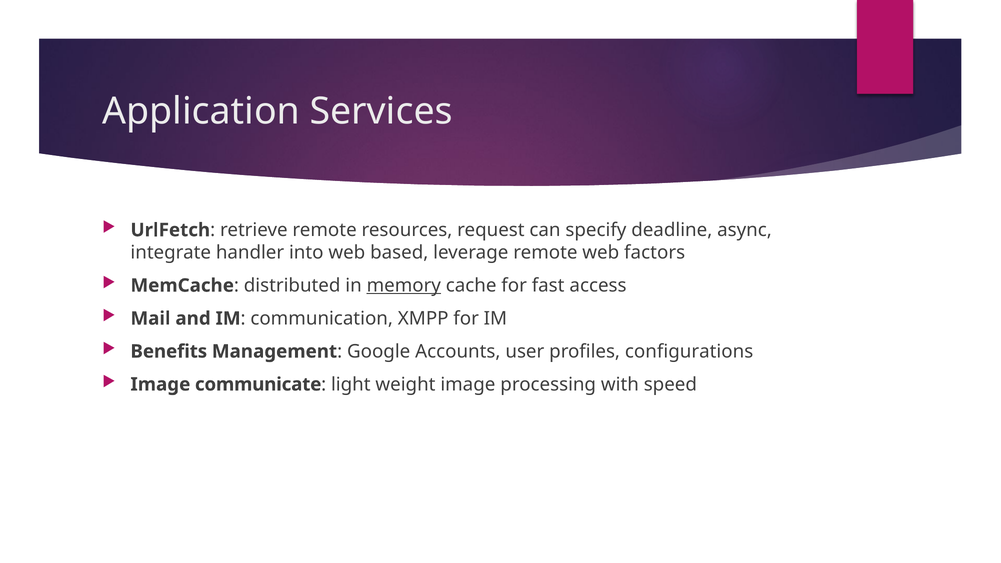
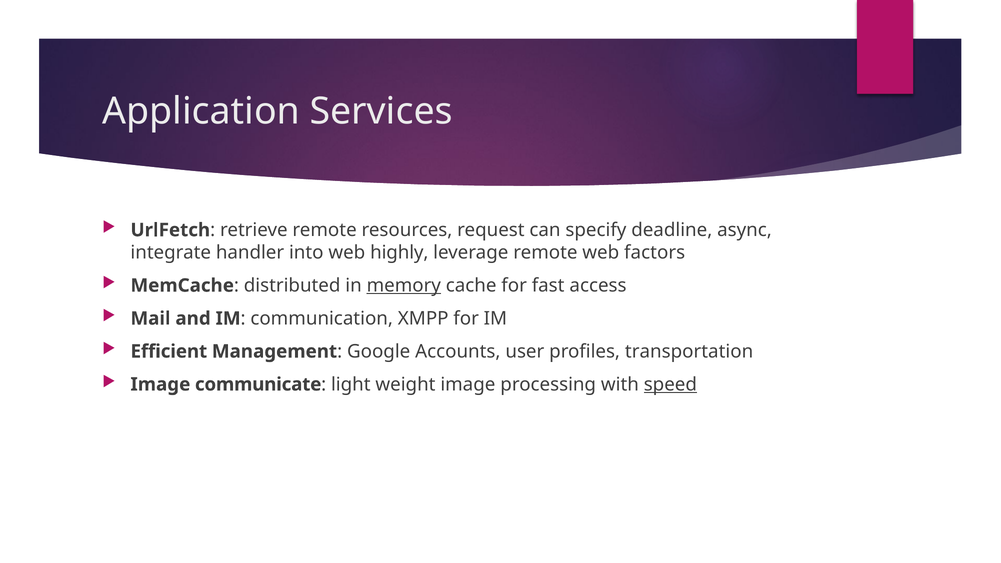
based: based -> highly
Benefits: Benefits -> Efficient
configurations: configurations -> transportation
speed underline: none -> present
